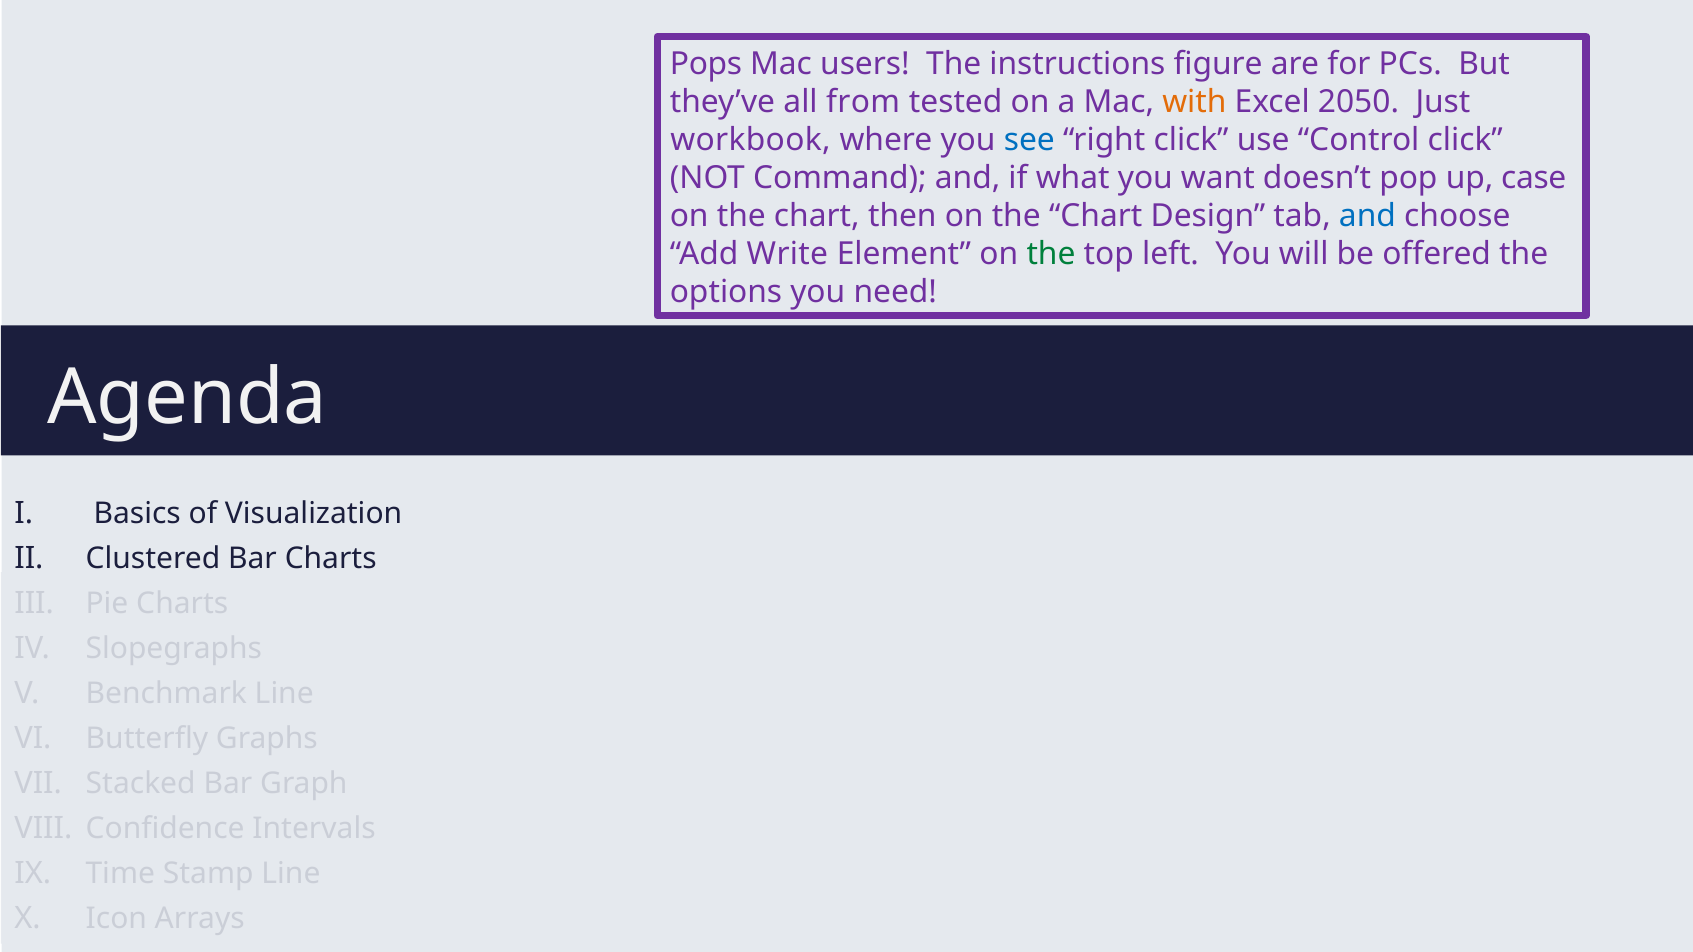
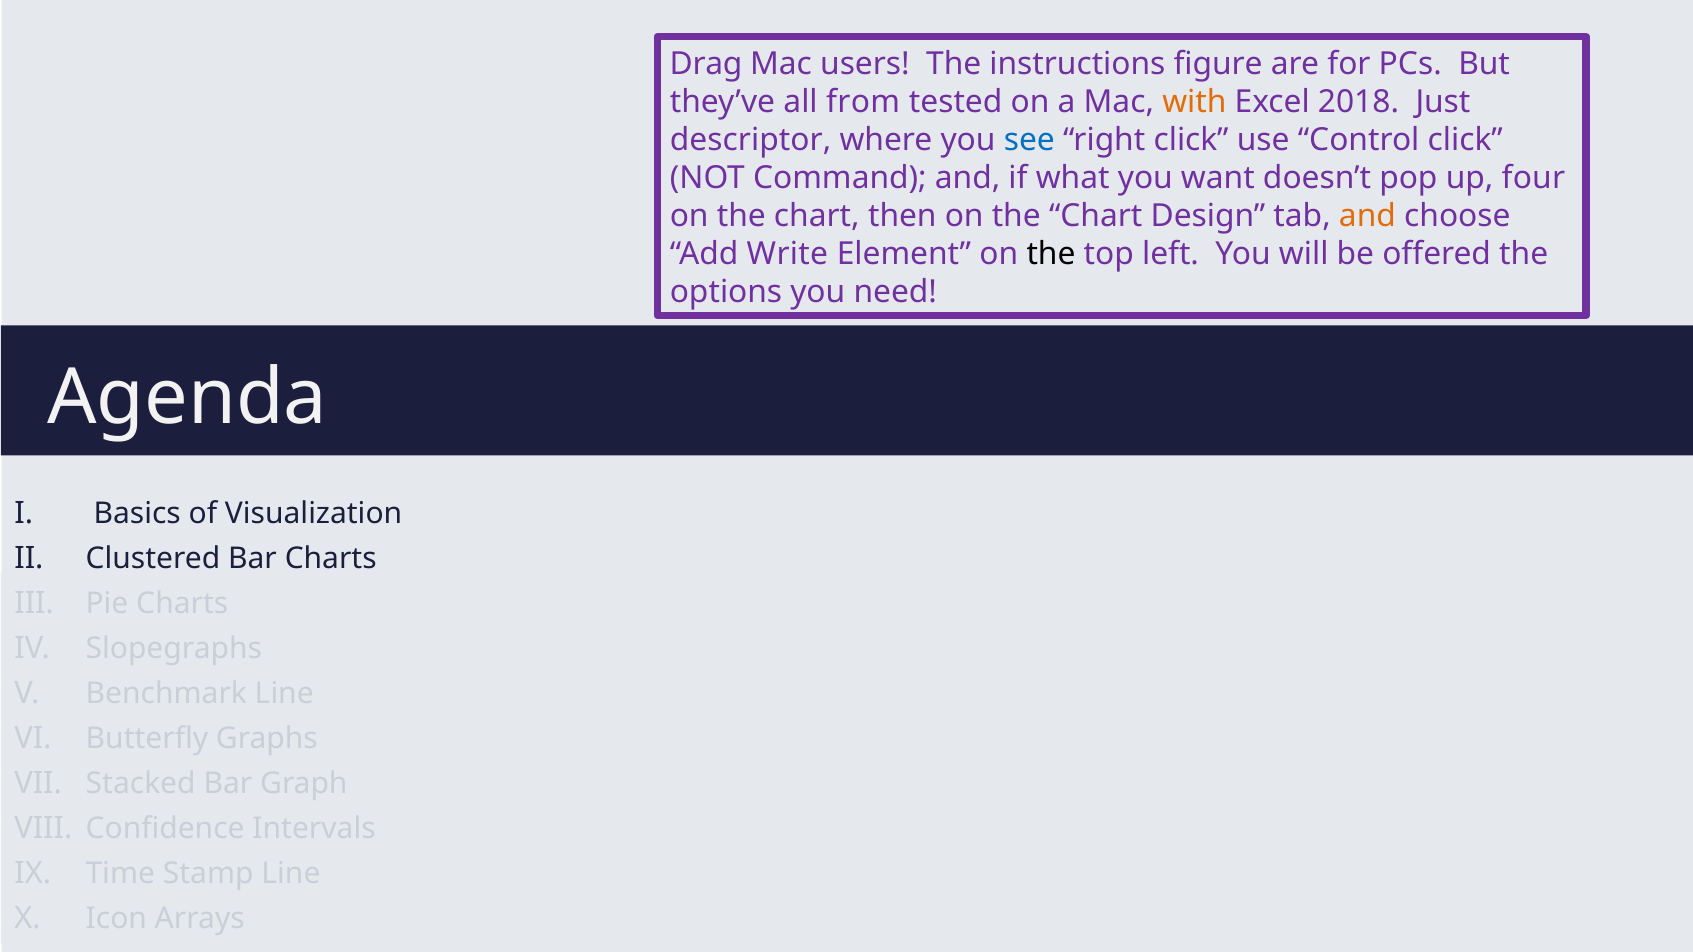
Pops: Pops -> Drag
2050: 2050 -> 2018
workbook: workbook -> descriptor
case: case -> four
and at (1367, 216) colour: blue -> orange
the at (1051, 254) colour: green -> black
